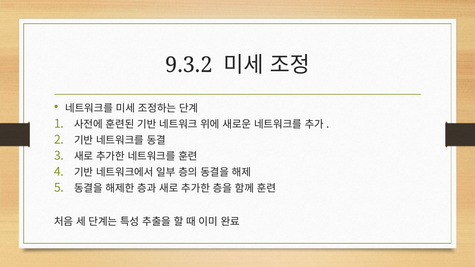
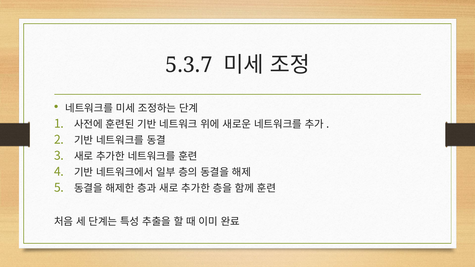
9.3.2: 9.3.2 -> 5.3.7
